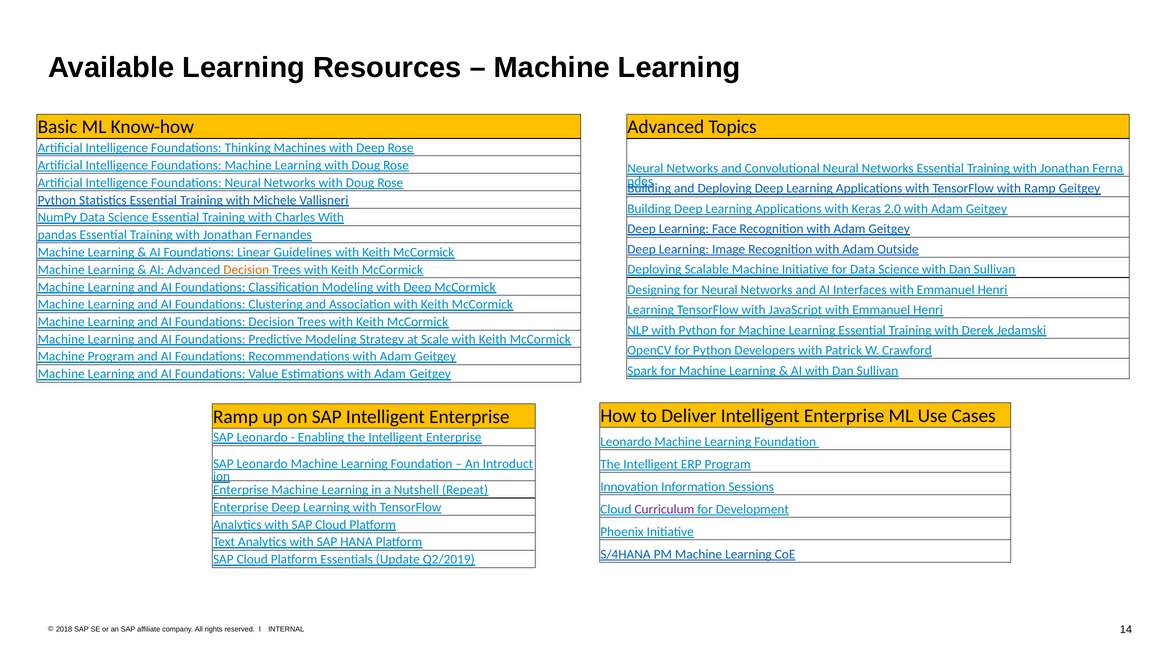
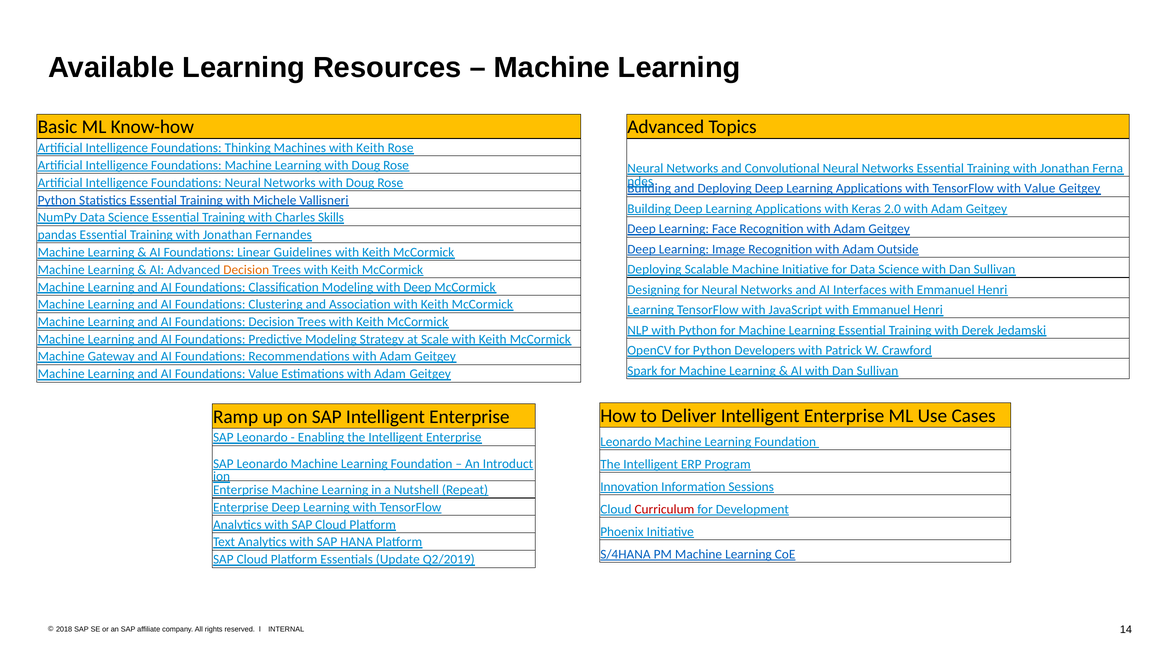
Machines with Deep: Deep -> Keith
with Ramp: Ramp -> Value
Charles With: With -> Skills
Machine Program: Program -> Gateway
Curriculum colour: purple -> red
